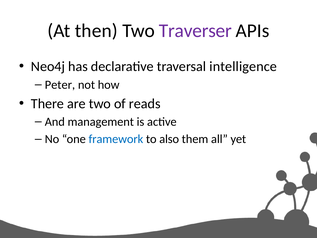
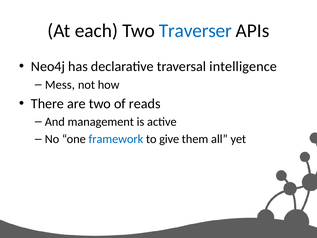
then: then -> each
Traverser colour: purple -> blue
Peter: Peter -> Mess
also: also -> give
